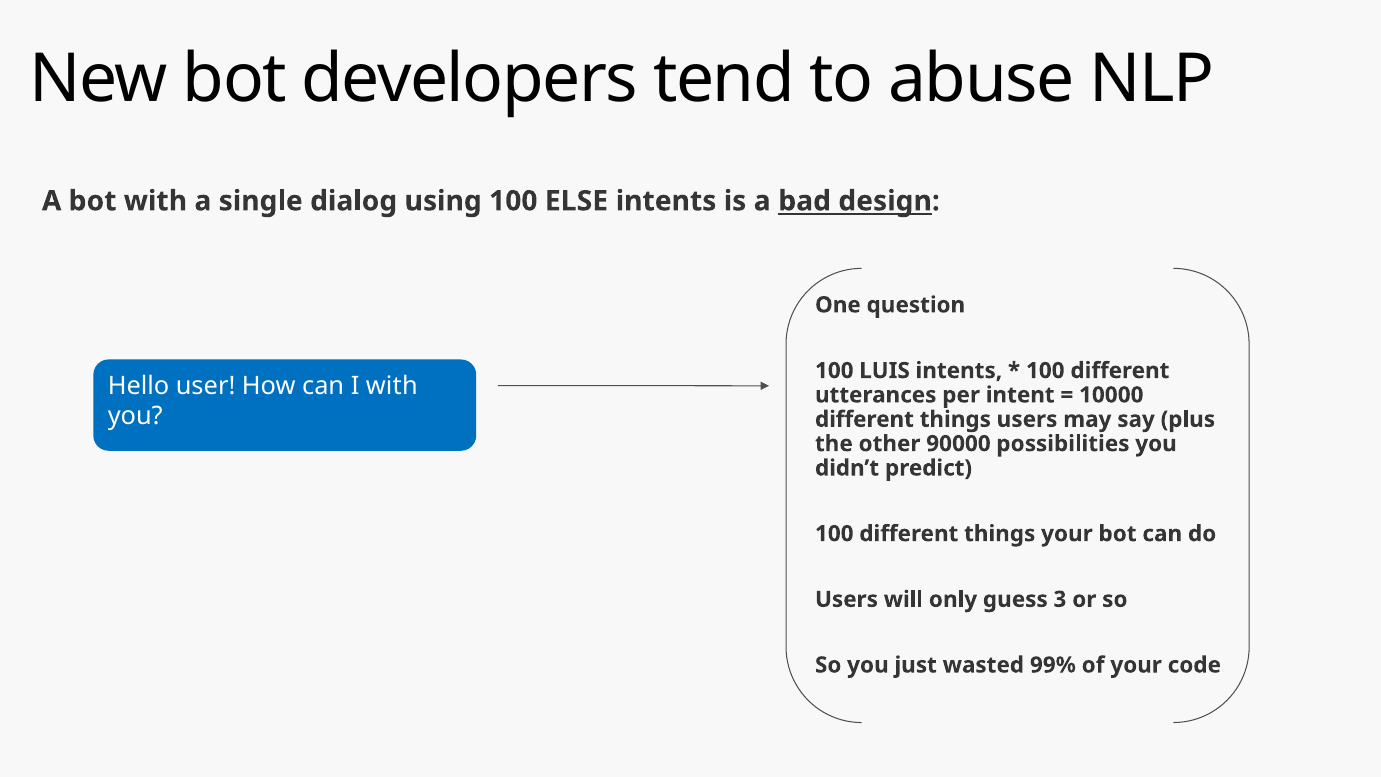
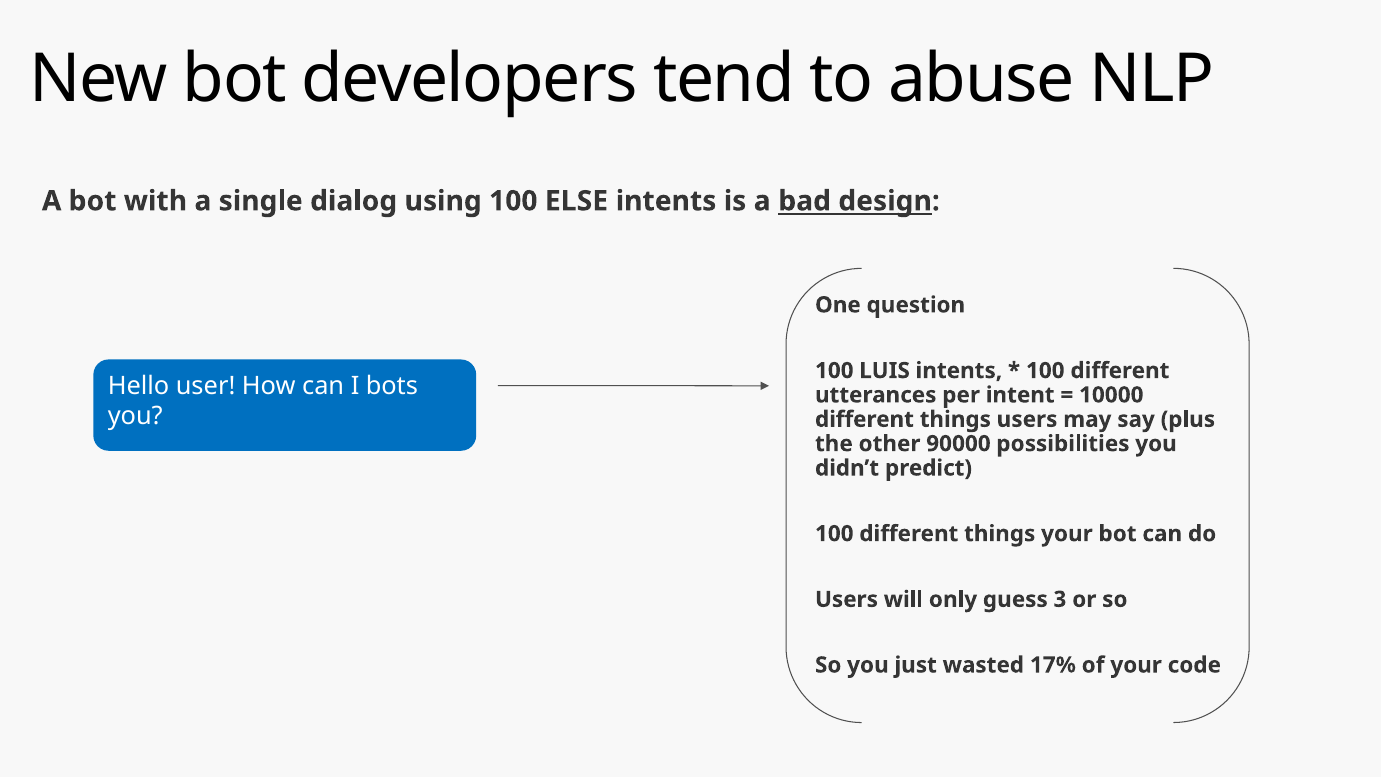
I with: with -> bots
99%: 99% -> 17%
